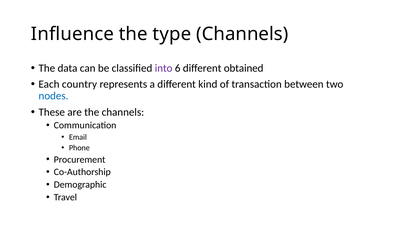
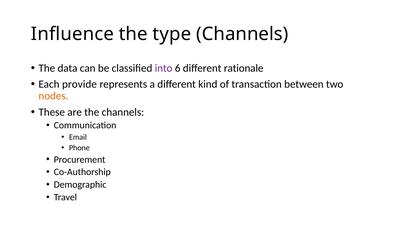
obtained: obtained -> rationale
country: country -> provide
nodes colour: blue -> orange
